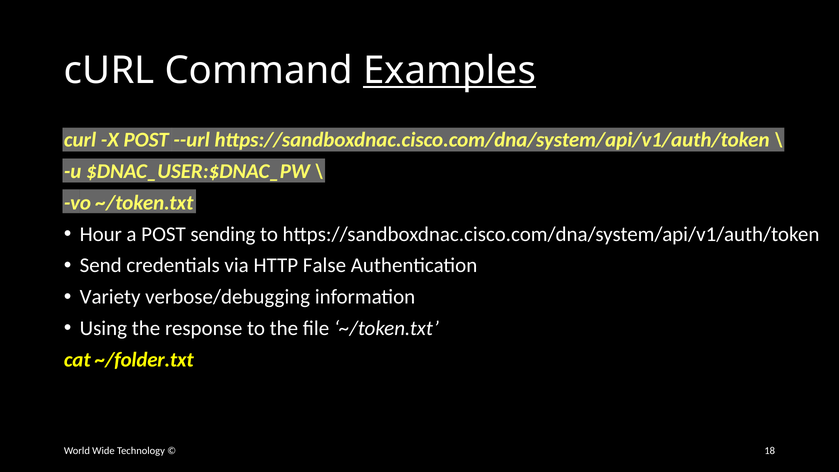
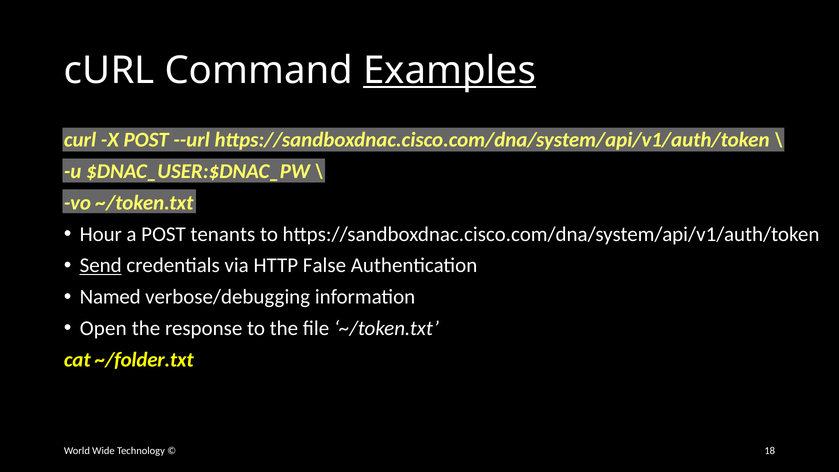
sending: sending -> tenants
Send underline: none -> present
Variety: Variety -> Named
Using: Using -> Open
